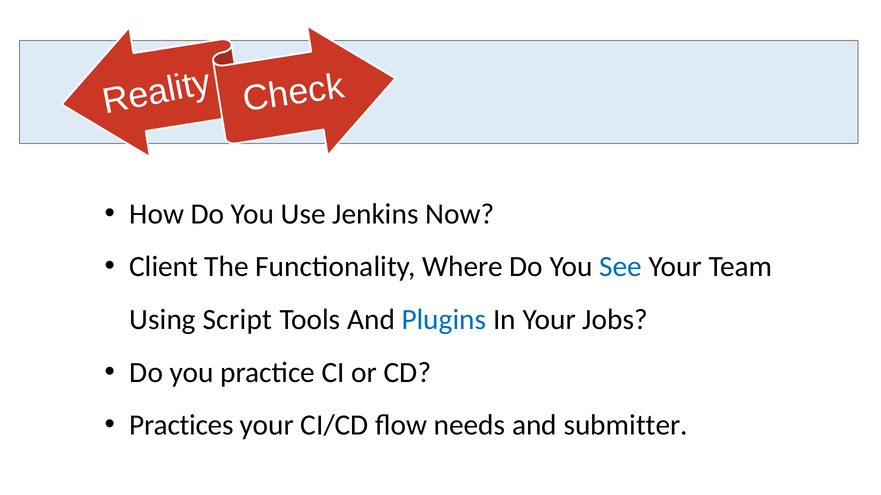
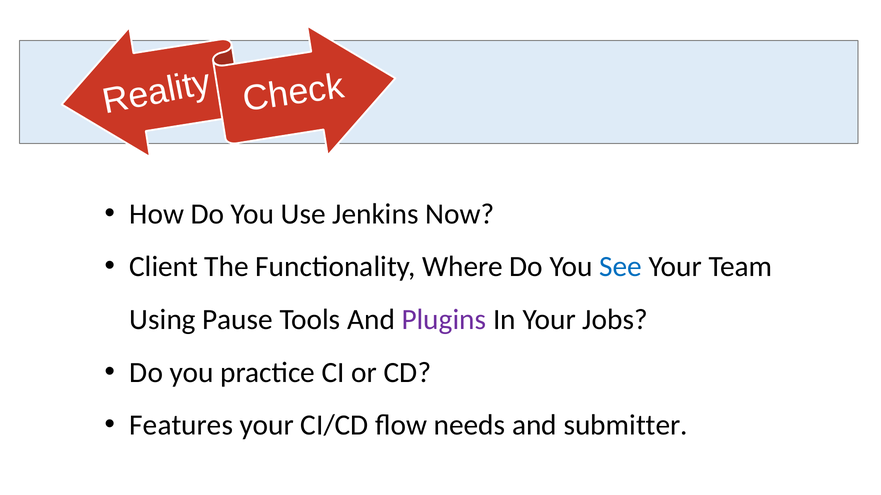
Script: Script -> Pause
Plugins colour: blue -> purple
Practices: Practices -> Features
